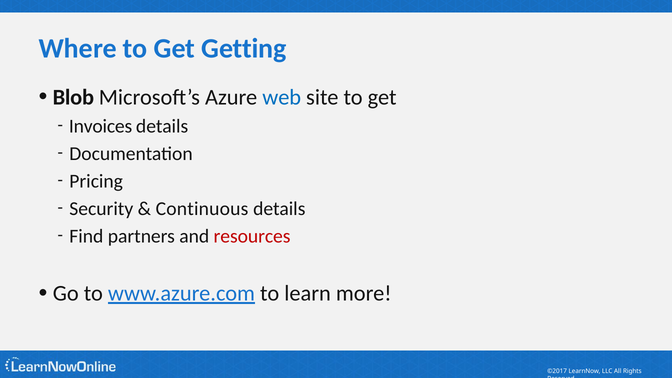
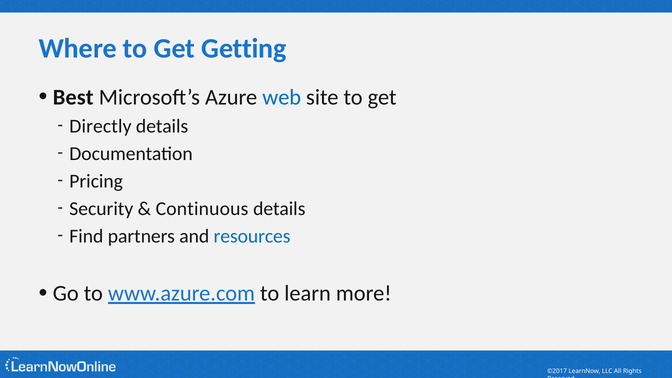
Blob: Blob -> Best
Invoices: Invoices -> Directly
resources colour: red -> blue
